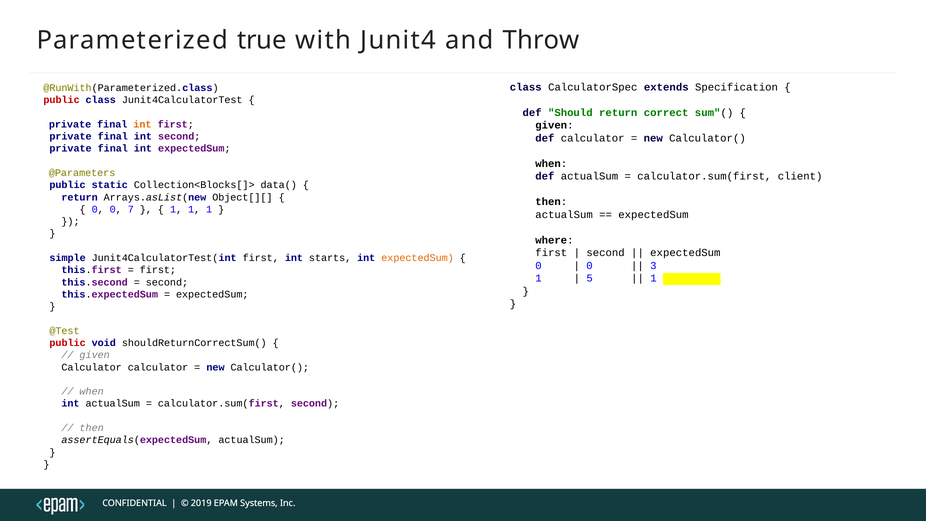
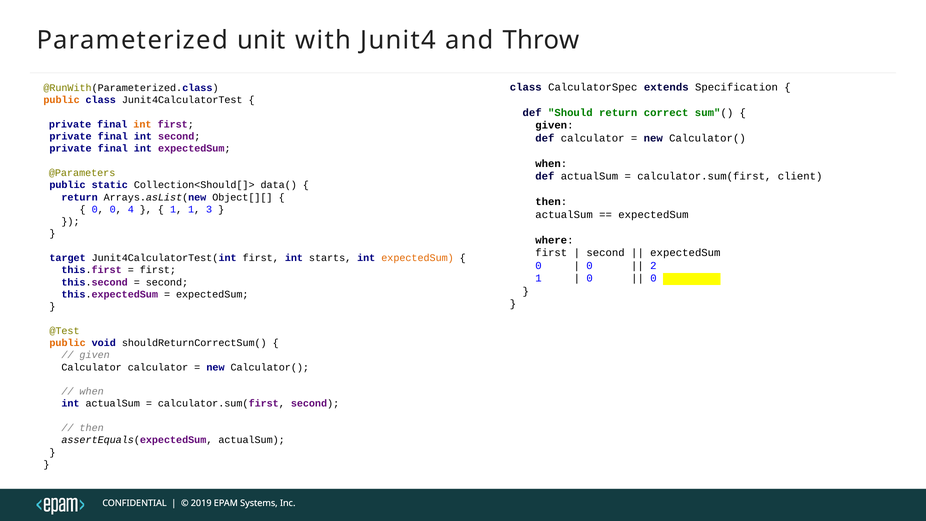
true: true -> unit
public at (62, 100) colour: red -> orange
Collection<Blocks[]>: Collection<Blocks[]> -> Collection<Should[]>
7: 7 -> 4
1 1 1: 1 -> 3
simple: simple -> target
3: 3 -> 2
5 at (590, 278): 5 -> 0
1 at (653, 278): 1 -> 0
public at (68, 343) colour: red -> orange
